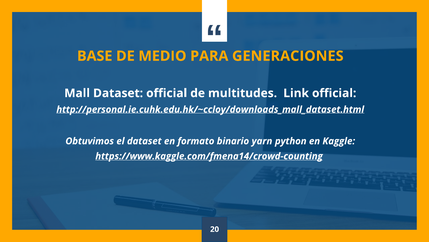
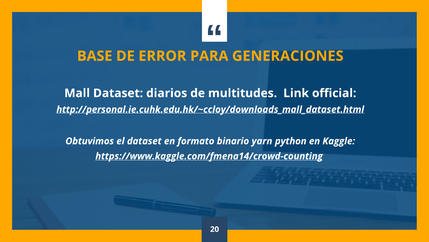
MEDIO: MEDIO -> ERROR
Dataset official: official -> diarios
